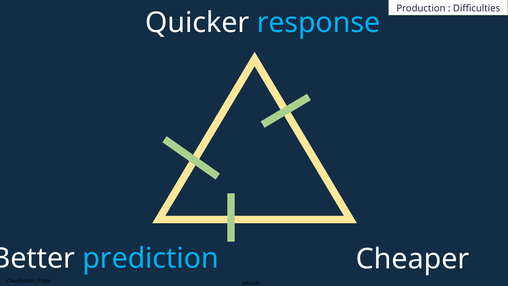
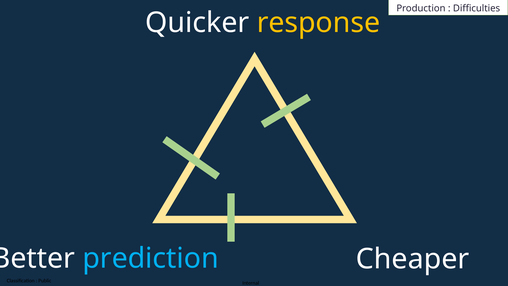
response colour: light blue -> yellow
